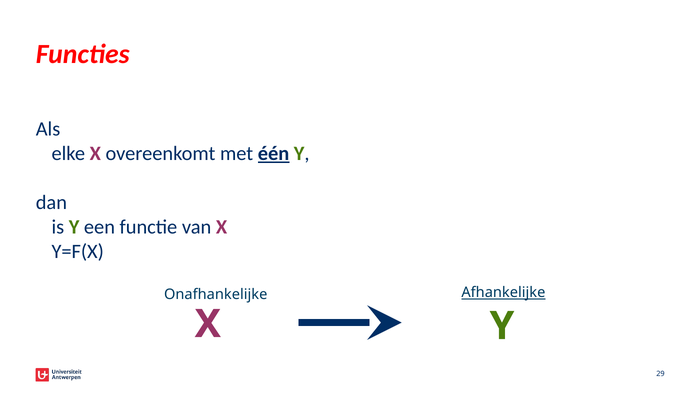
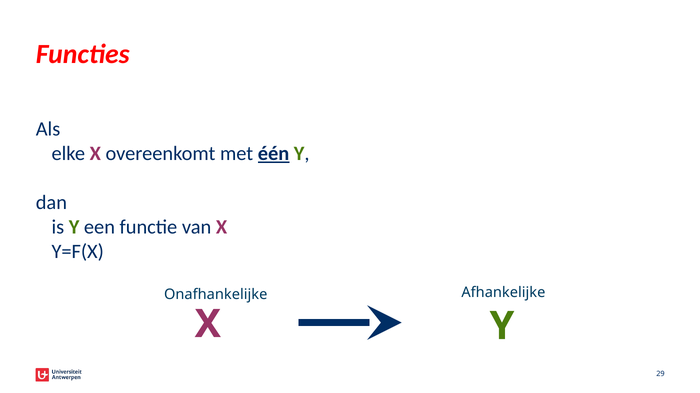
Afhankelijke underline: present -> none
